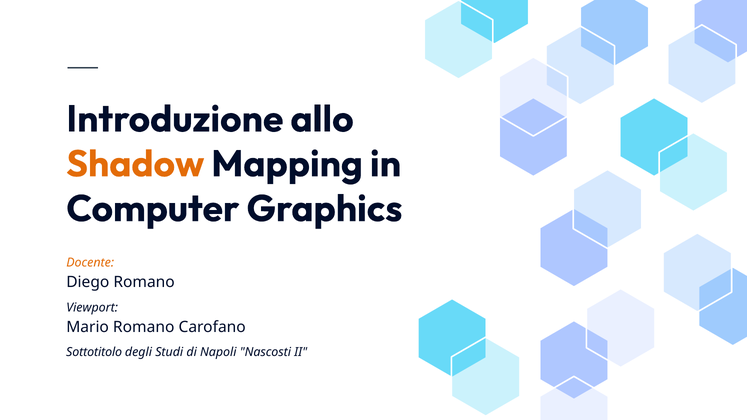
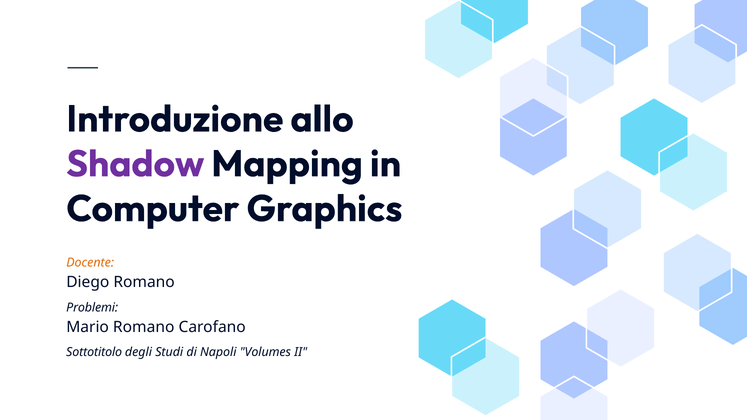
Shadow colour: orange -> purple
Viewport: Viewport -> Problemi
Nascosti: Nascosti -> Volumes
